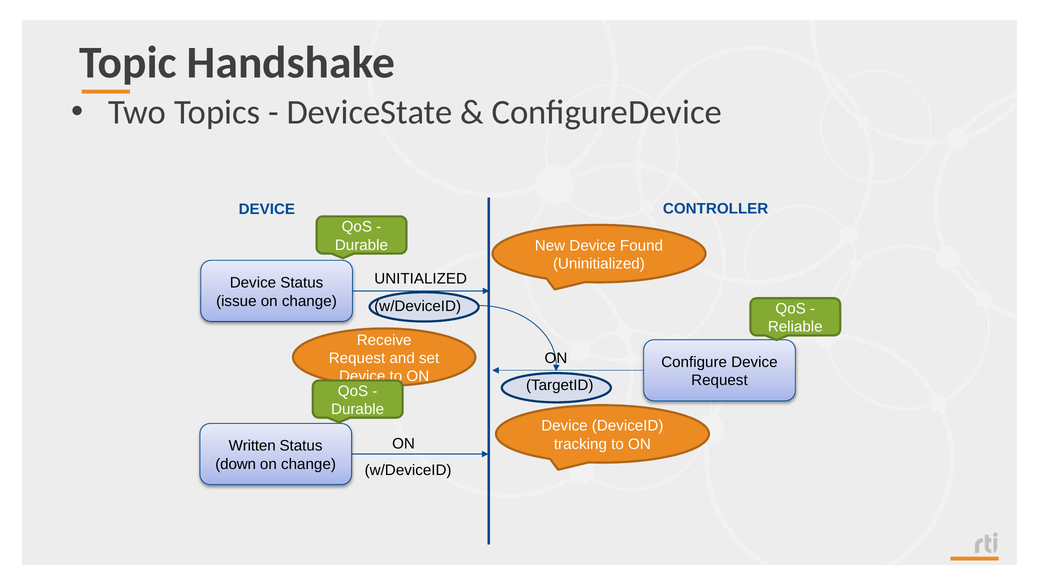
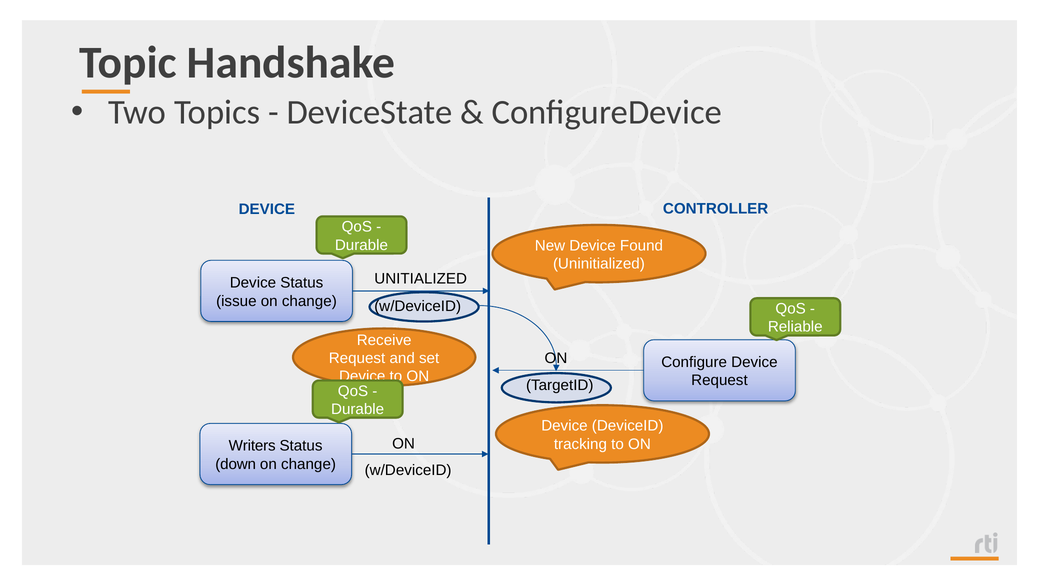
Written: Written -> Writers
